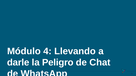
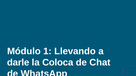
4: 4 -> 1
Peligro: Peligro -> Coloca
